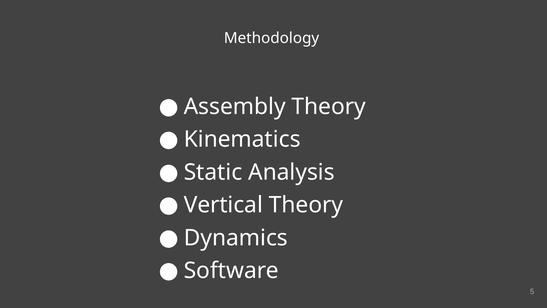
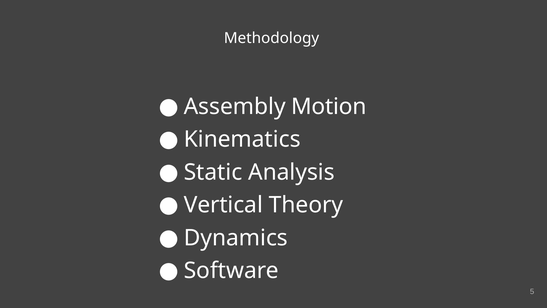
Assembly Theory: Theory -> Motion
